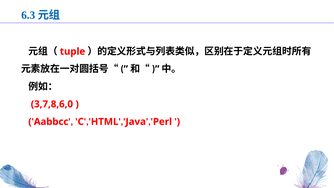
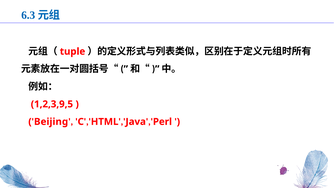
3,7,8,6,0: 3,7,8,6,0 -> 1,2,3,9,5
Aabbcc: Aabbcc -> Beijing
